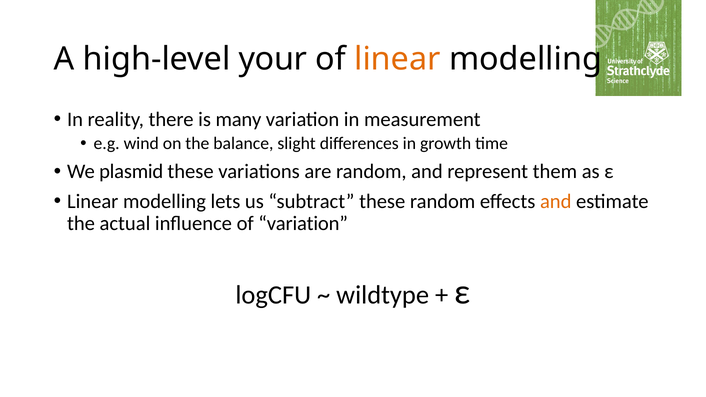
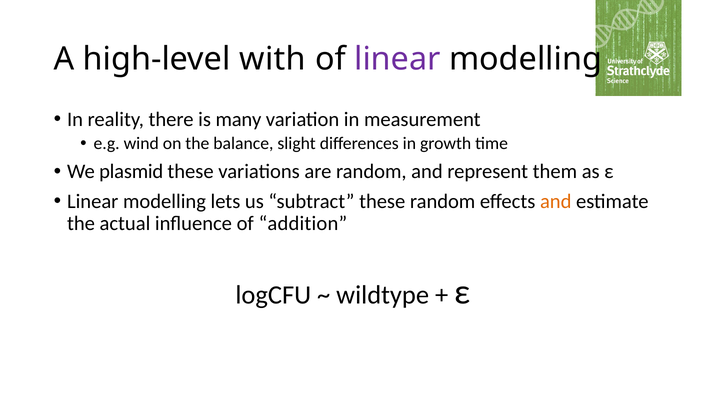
your: your -> with
linear at (397, 59) colour: orange -> purple
of variation: variation -> addition
